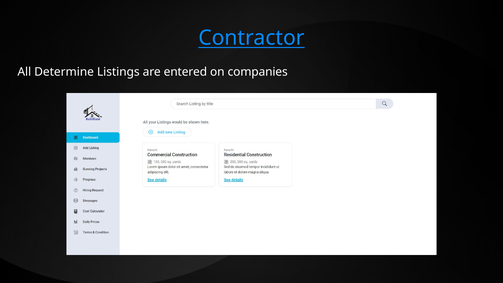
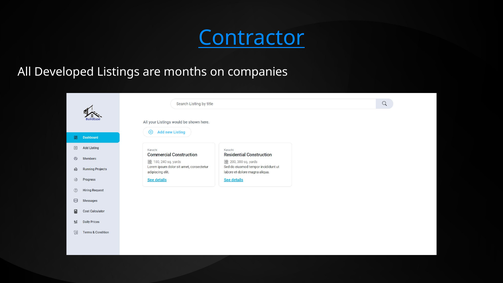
Determine: Determine -> Developed
entered: entered -> months
